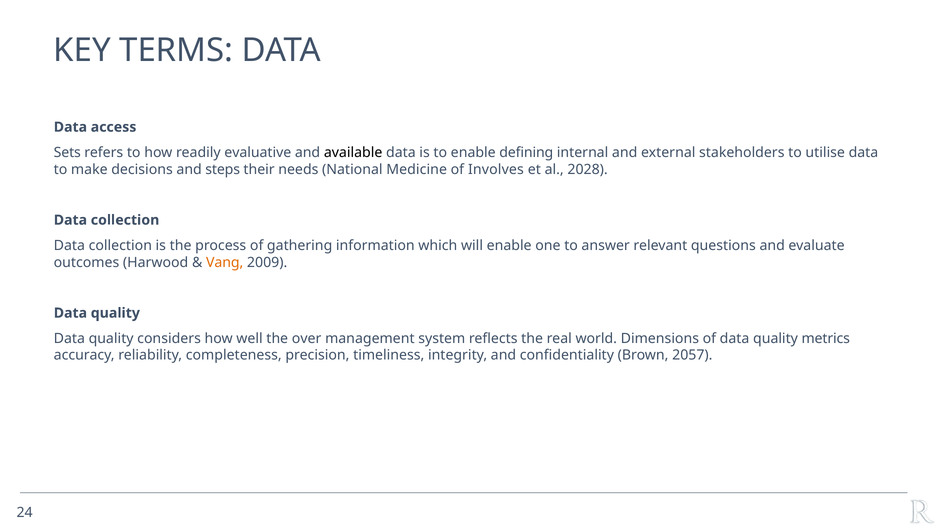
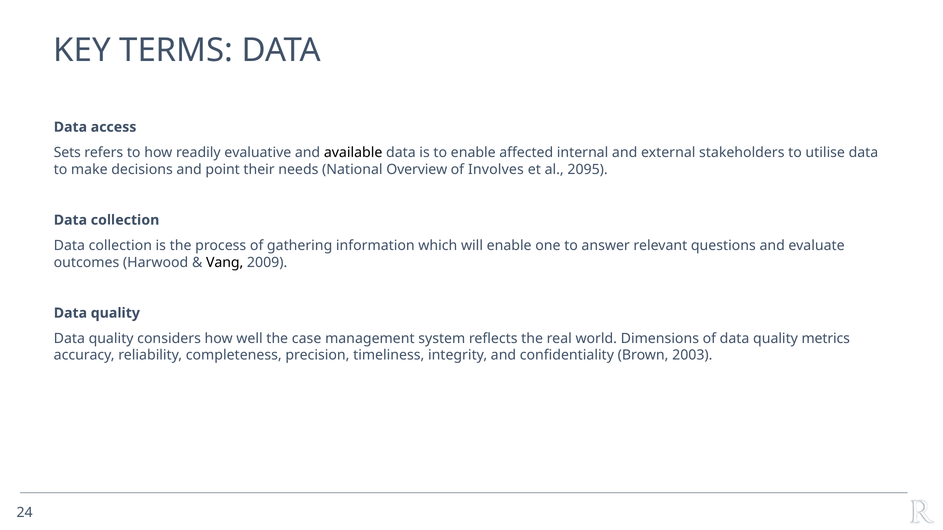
defining: defining -> affected
steps: steps -> point
Medicine: Medicine -> Overview
2028: 2028 -> 2095
Vang colour: orange -> black
over: over -> case
2057: 2057 -> 2003
